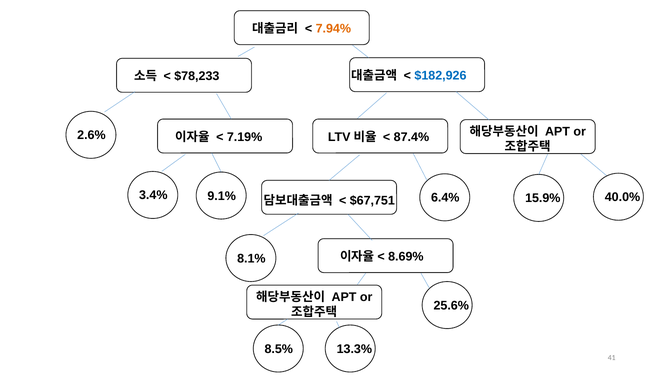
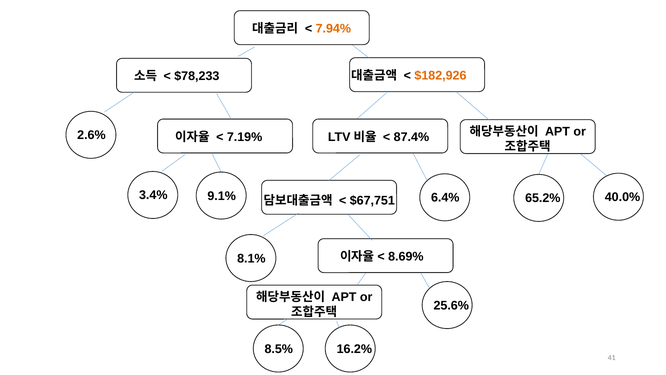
$182,926 colour: blue -> orange
15.9%: 15.9% -> 65.2%
13.3%: 13.3% -> 16.2%
